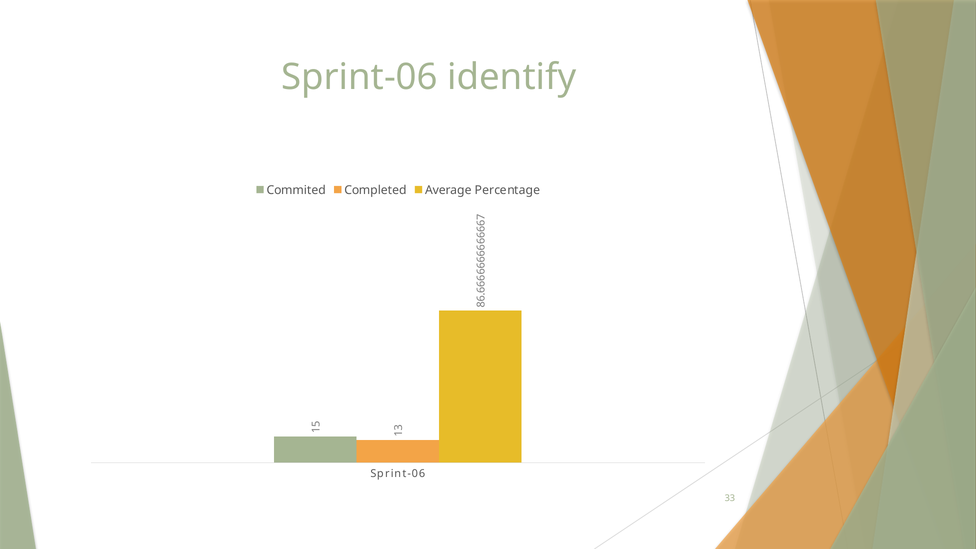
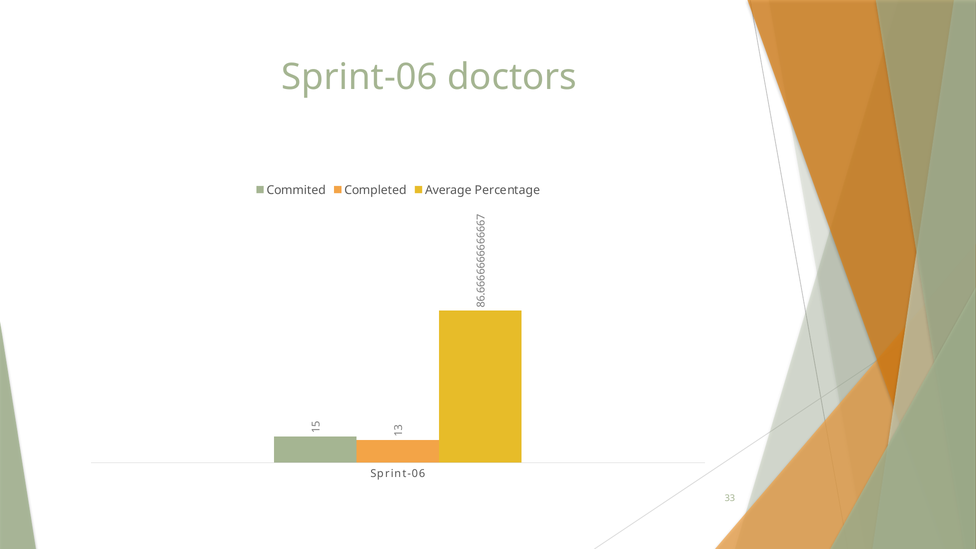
identify: identify -> doctors
